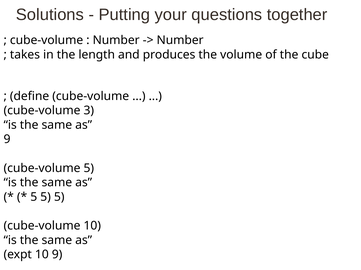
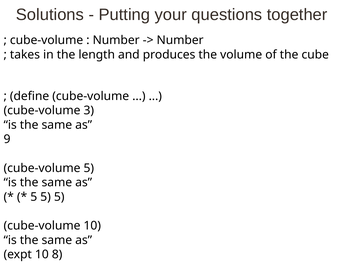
10 9: 9 -> 8
